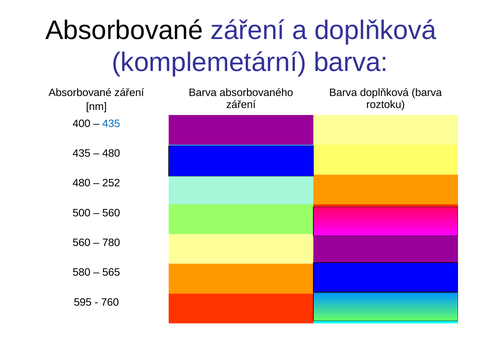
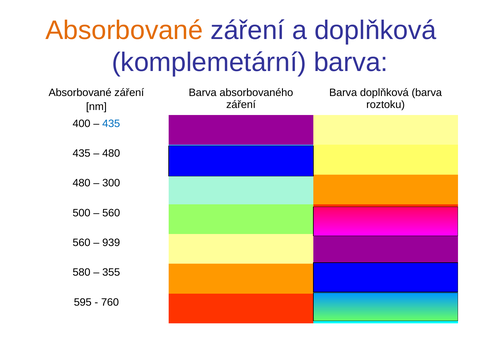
Absorbované at (124, 30) colour: black -> orange
252: 252 -> 300
780: 780 -> 939
565: 565 -> 355
